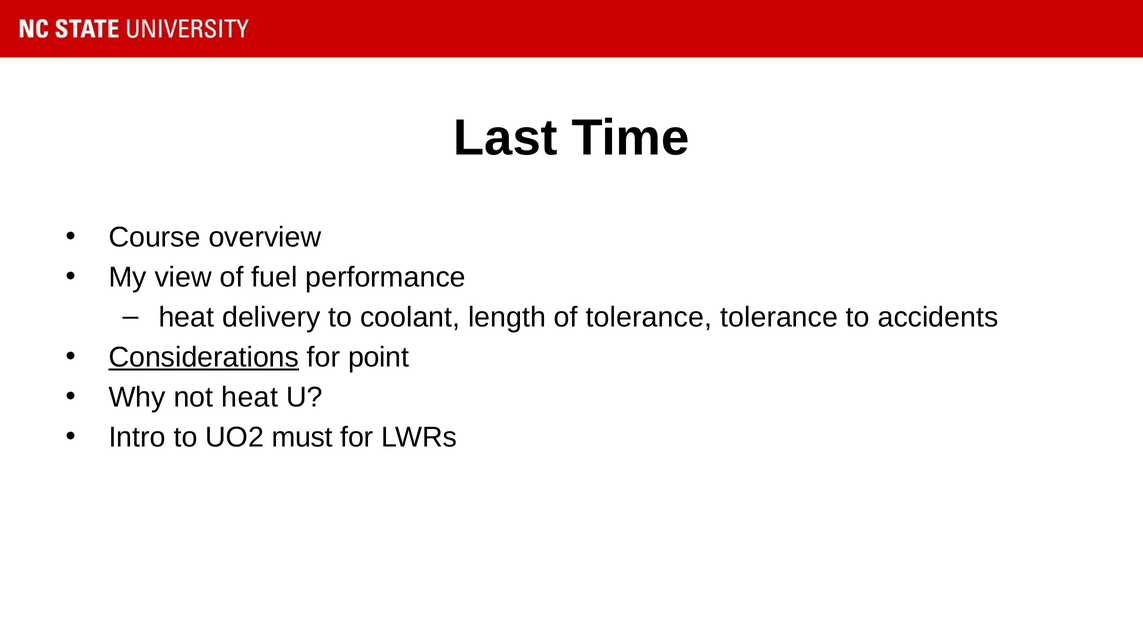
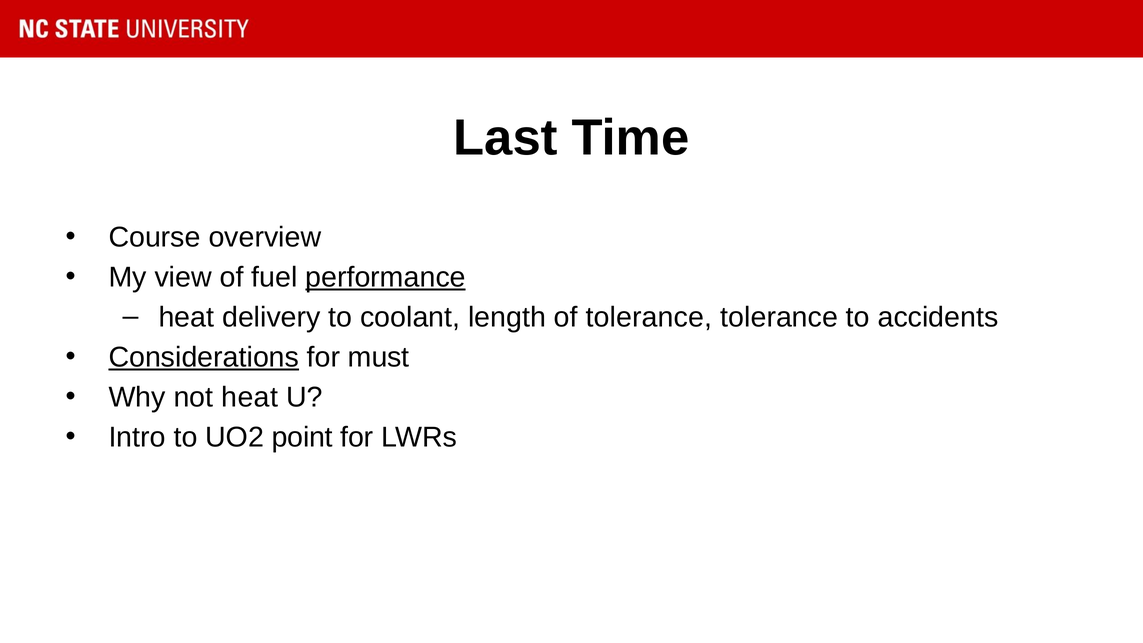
performance underline: none -> present
point: point -> must
must: must -> point
